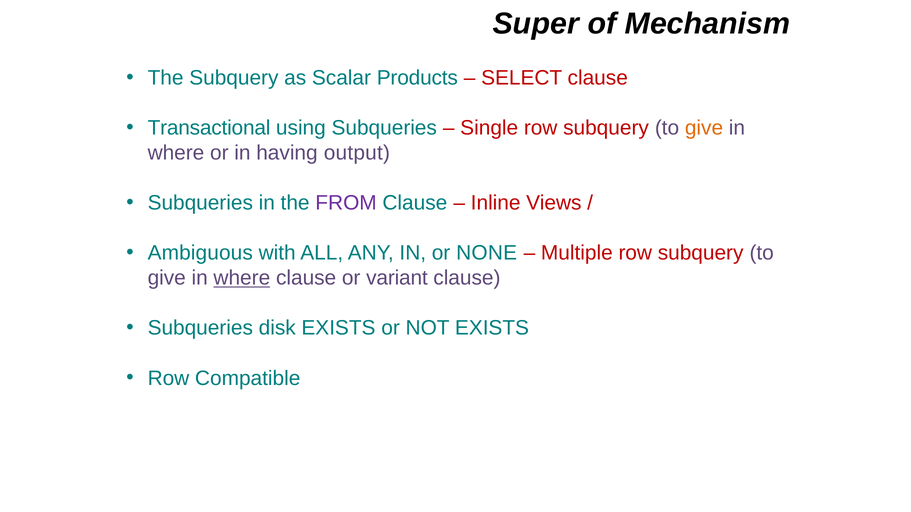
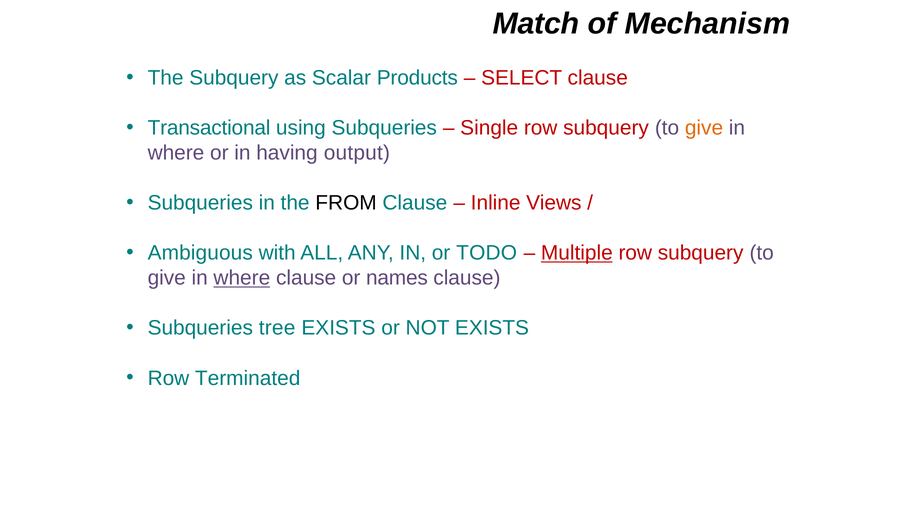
Super: Super -> Match
FROM colour: purple -> black
NONE: NONE -> TODO
Multiple underline: none -> present
variant: variant -> names
disk: disk -> tree
Compatible: Compatible -> Terminated
